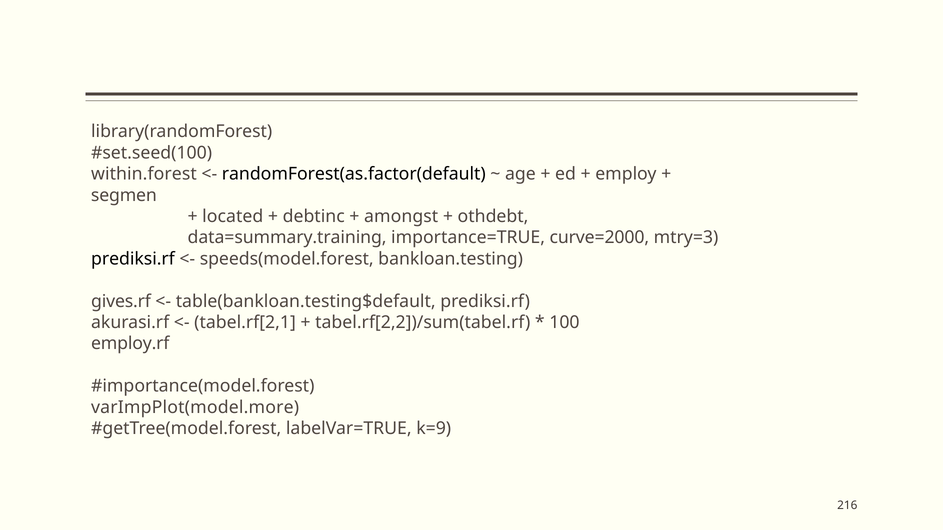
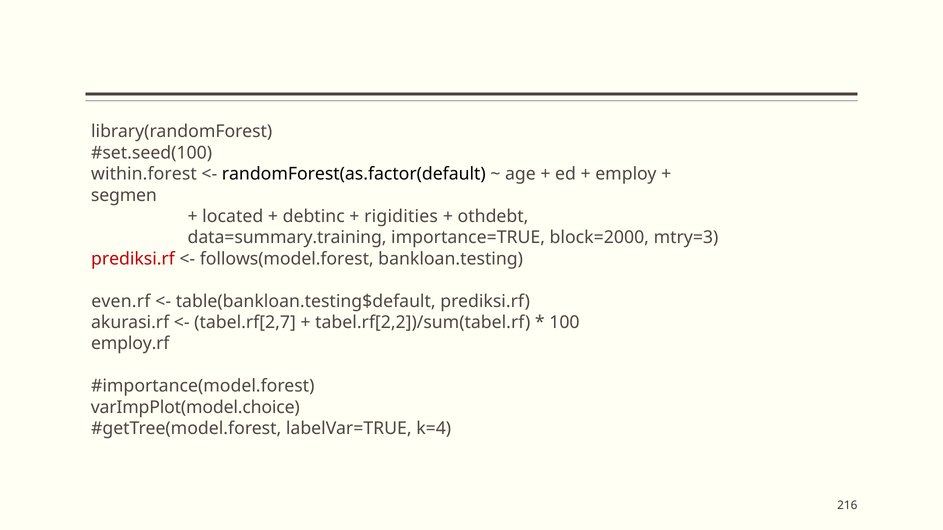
amongst: amongst -> rigidities
curve=2000: curve=2000 -> block=2000
prediksi.rf at (133, 259) colour: black -> red
speeds(model.forest: speeds(model.forest -> follows(model.forest
gives.rf: gives.rf -> even.rf
tabel.rf[2,1: tabel.rf[2,1 -> tabel.rf[2,7
varImpPlot(model.more: varImpPlot(model.more -> varImpPlot(model.choice
k=9: k=9 -> k=4
